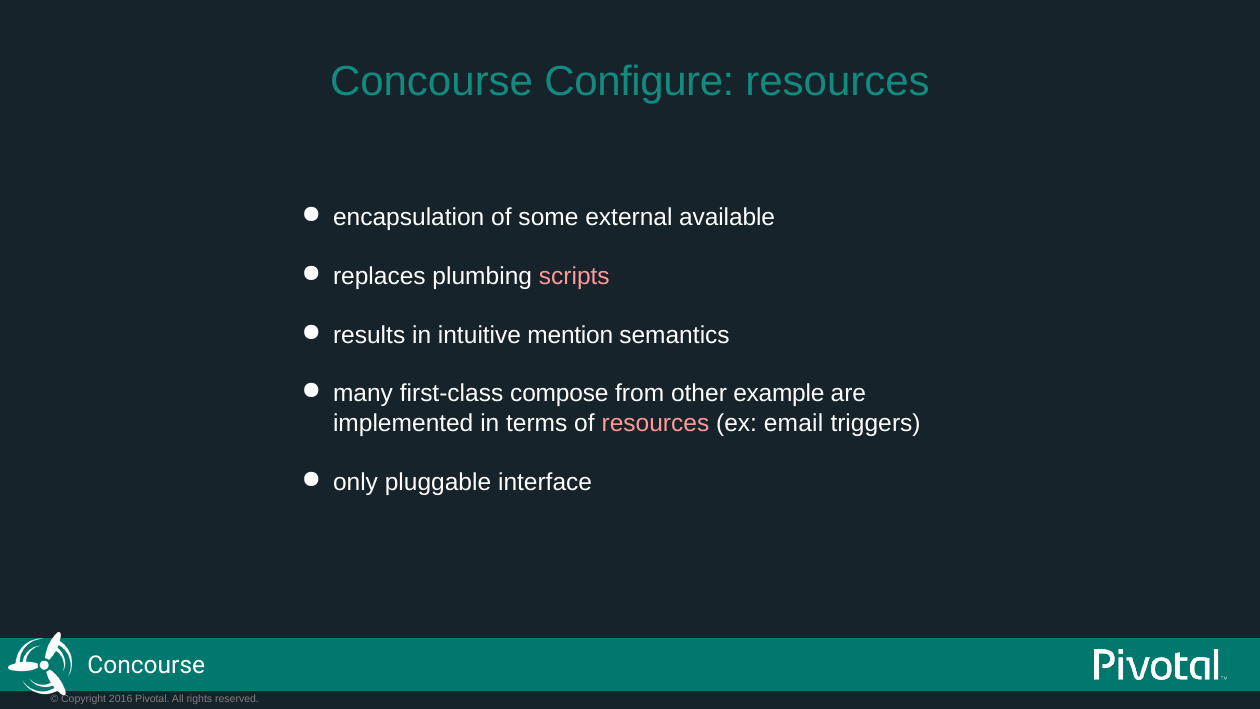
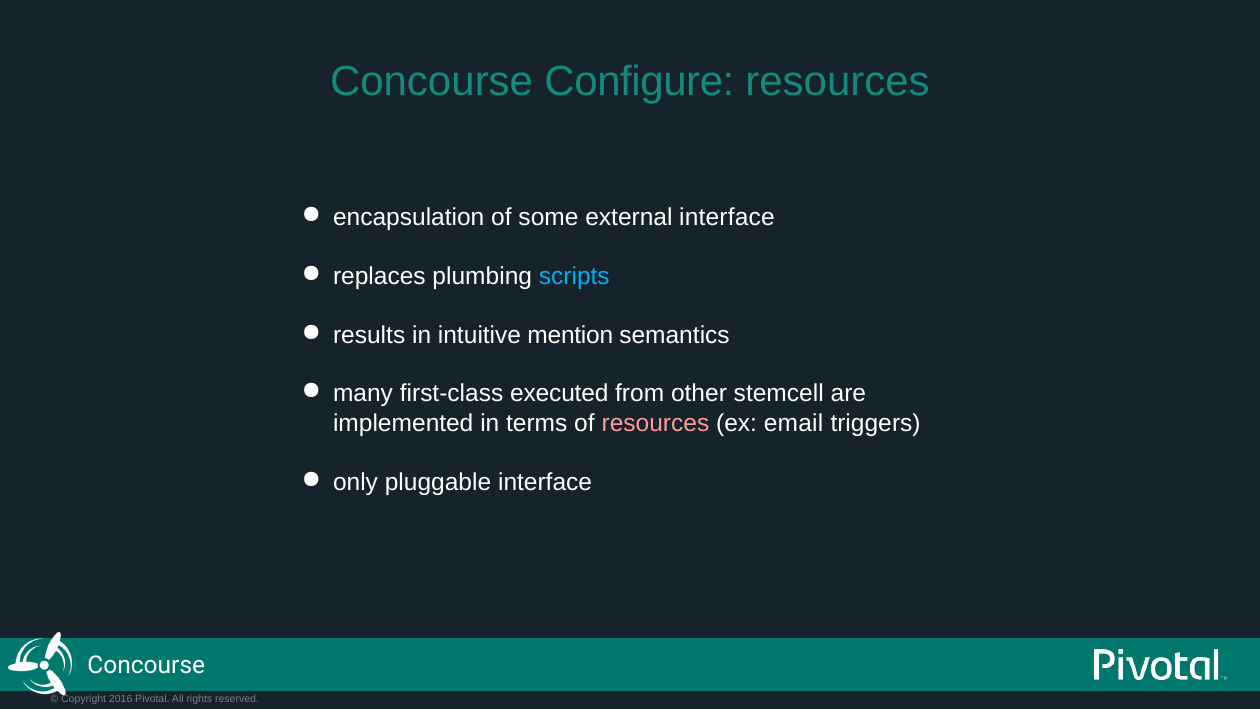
external available: available -> interface
scripts colour: pink -> light blue
compose: compose -> executed
example: example -> stemcell
